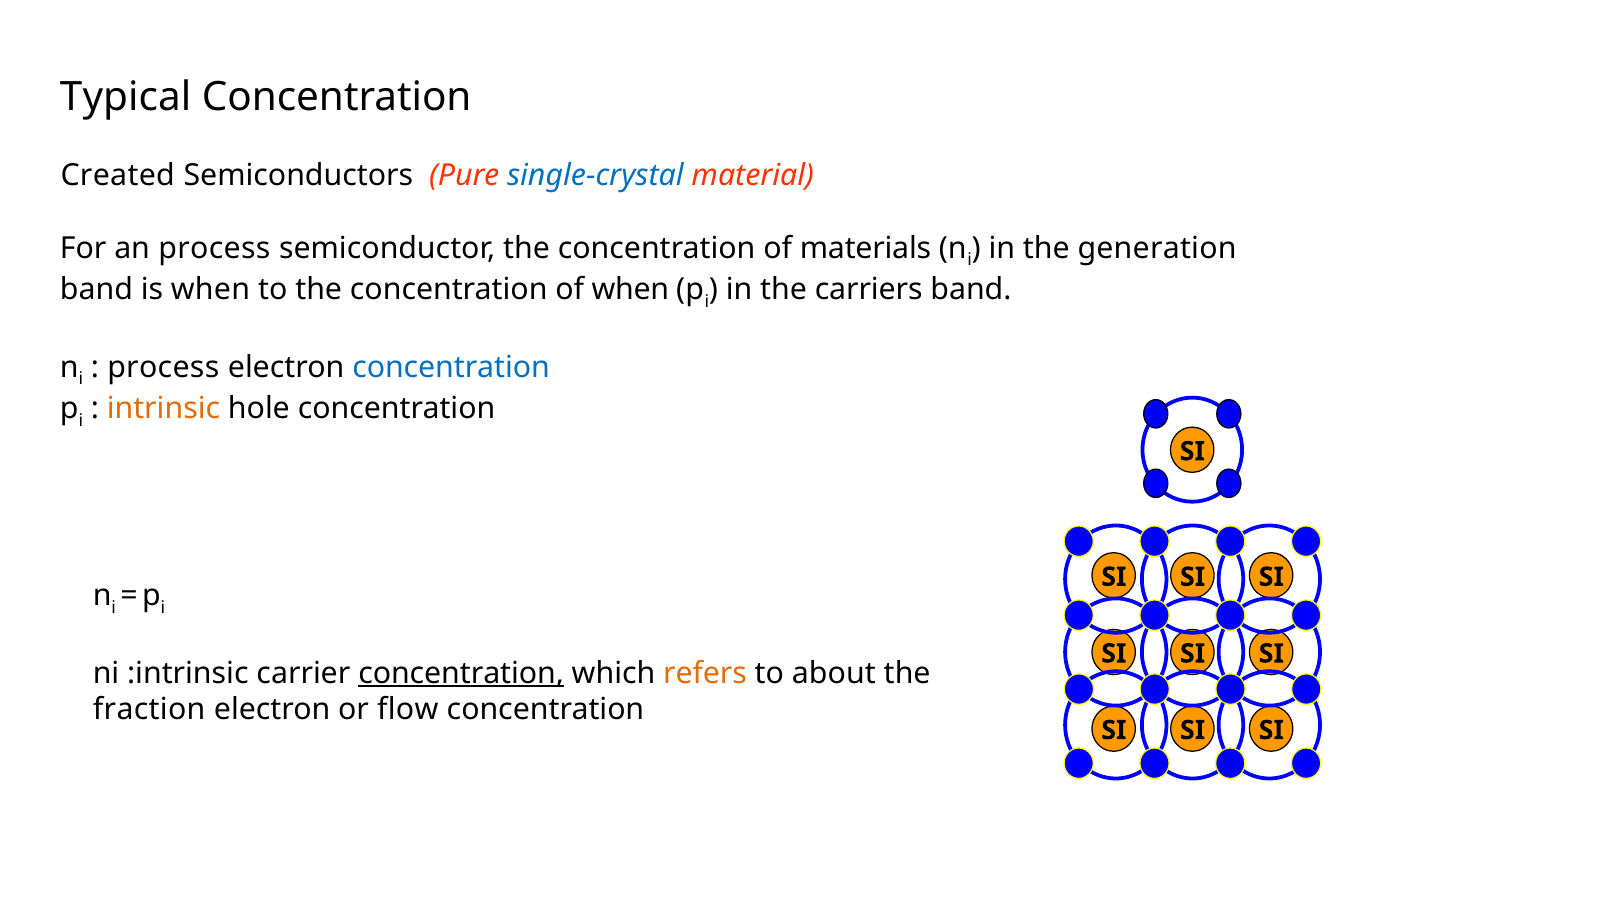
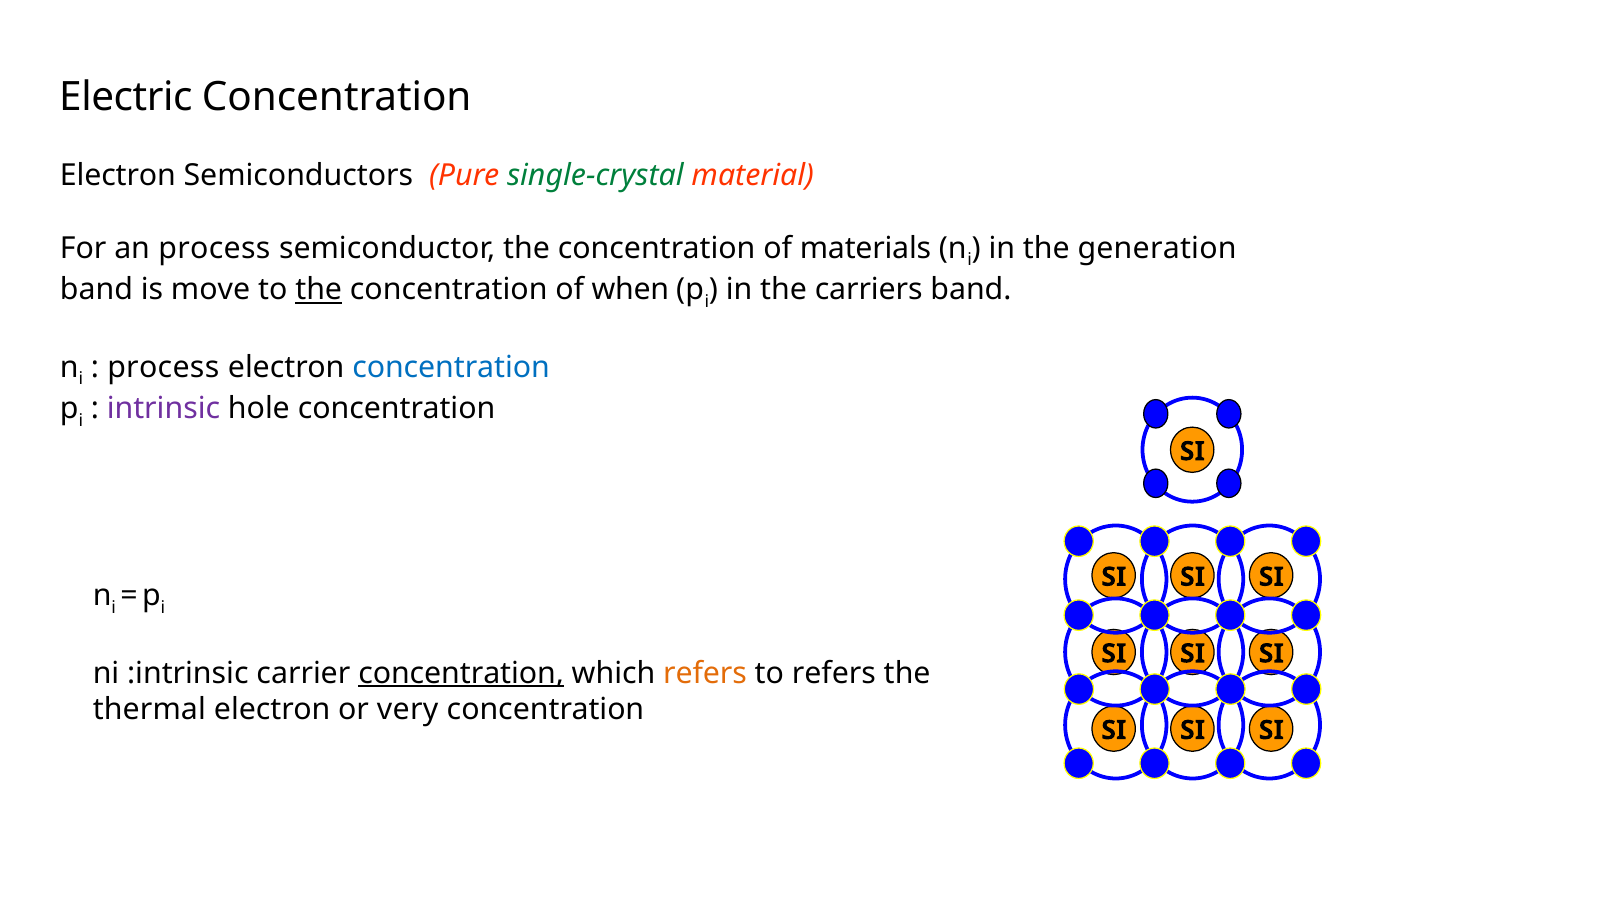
Typical: Typical -> Electric
Created at (118, 175): Created -> Electron
single-crystal colour: blue -> green
is when: when -> move
the at (319, 289) underline: none -> present
intrinsic colour: orange -> purple
to about: about -> refers
fraction: fraction -> thermal
flow: flow -> very
